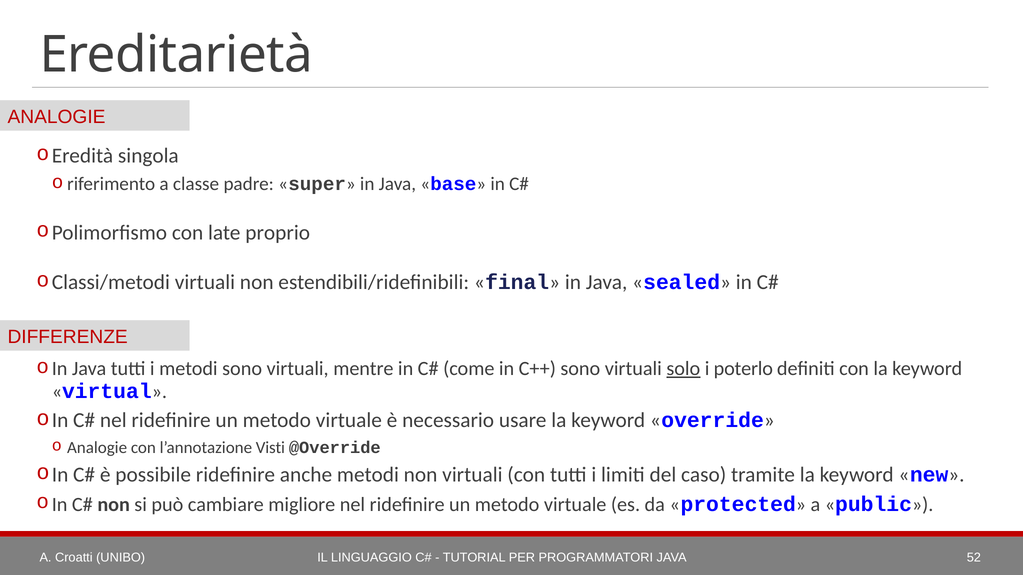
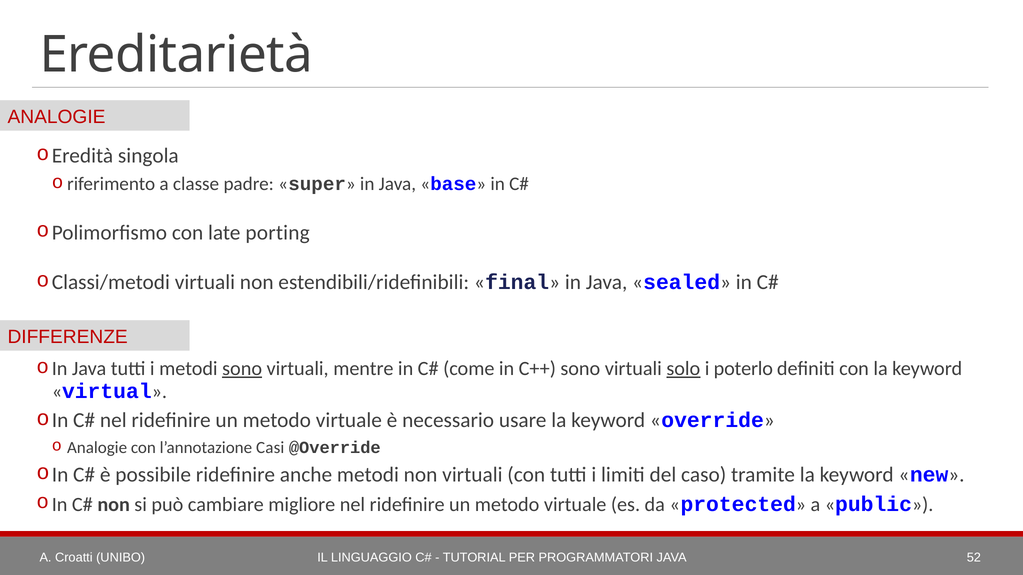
proprio: proprio -> porting
sono at (242, 369) underline: none -> present
Visti: Visti -> Casi
